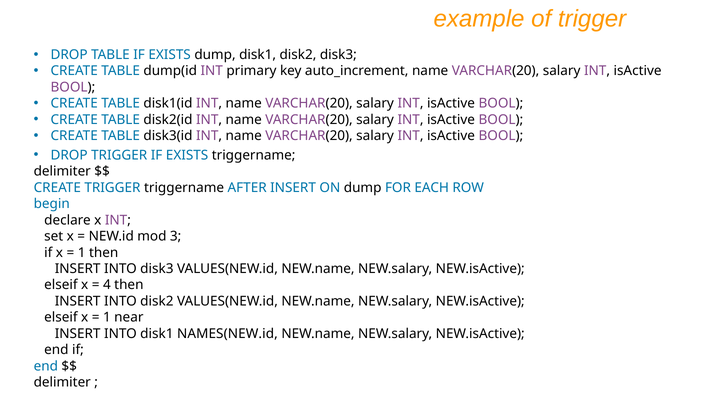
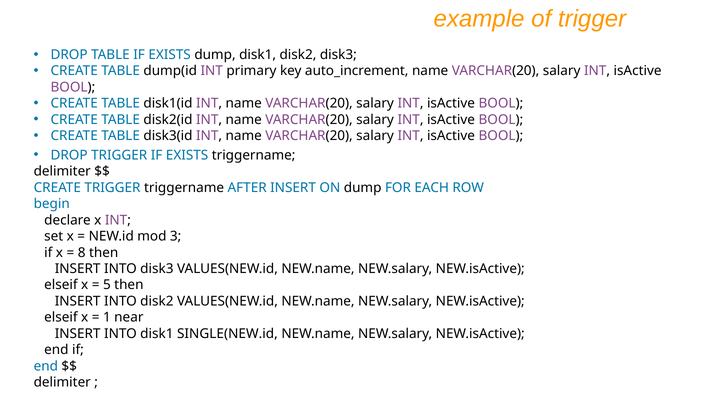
1 at (82, 253): 1 -> 8
4: 4 -> 5
NAMES(NEW.id: NAMES(NEW.id -> SINGLE(NEW.id
